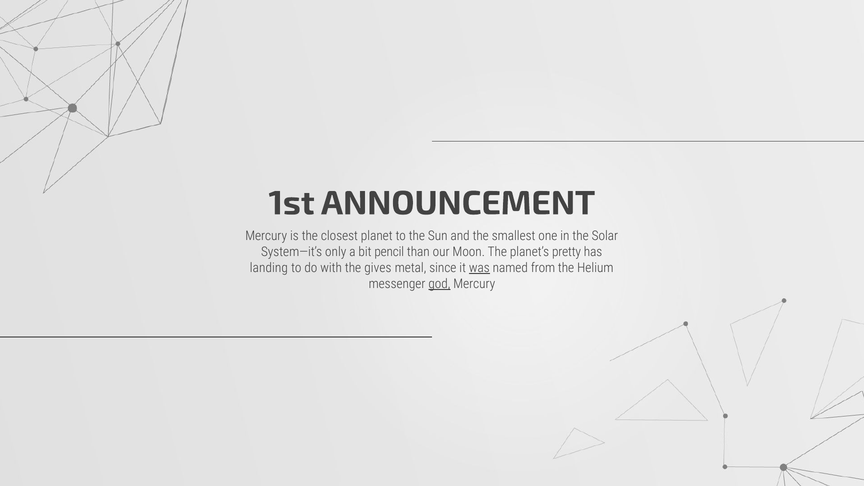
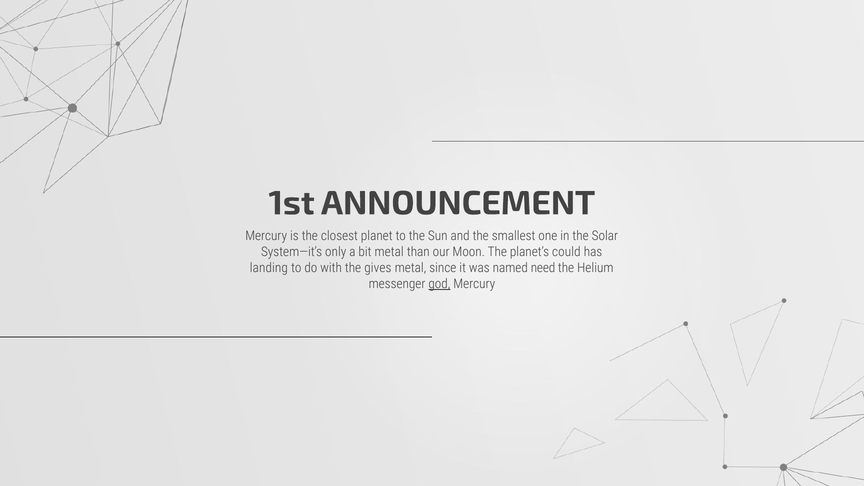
bit pencil: pencil -> metal
pretty: pretty -> could
was underline: present -> none
from: from -> need
